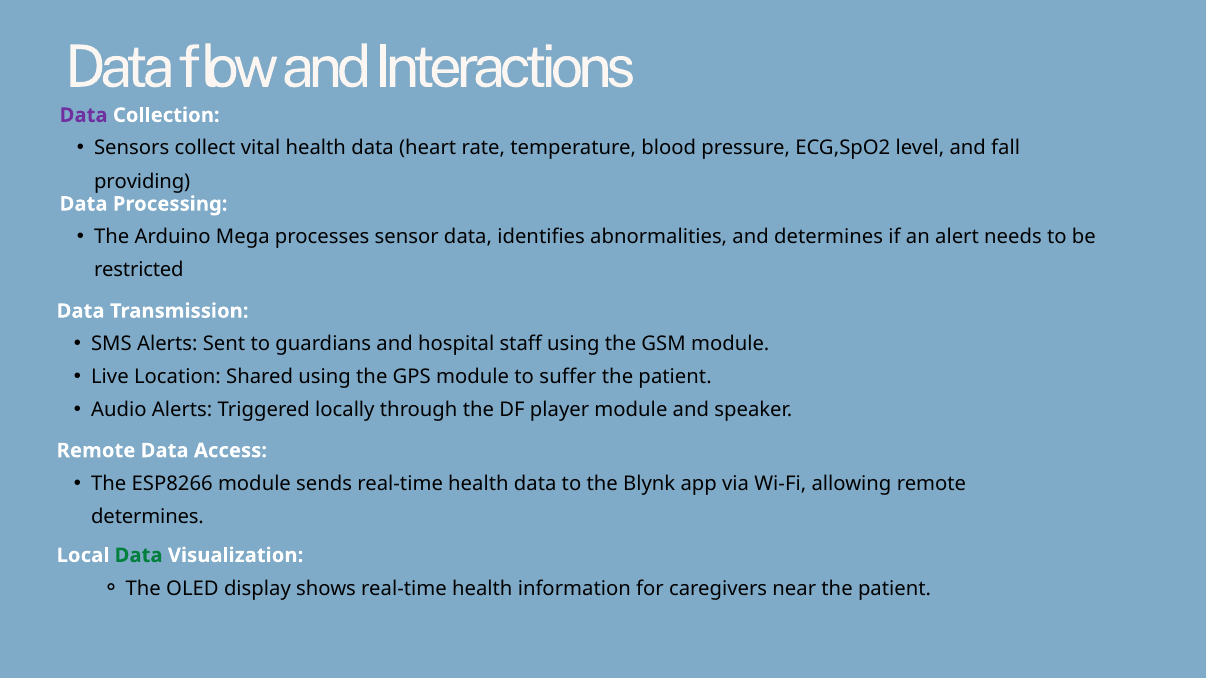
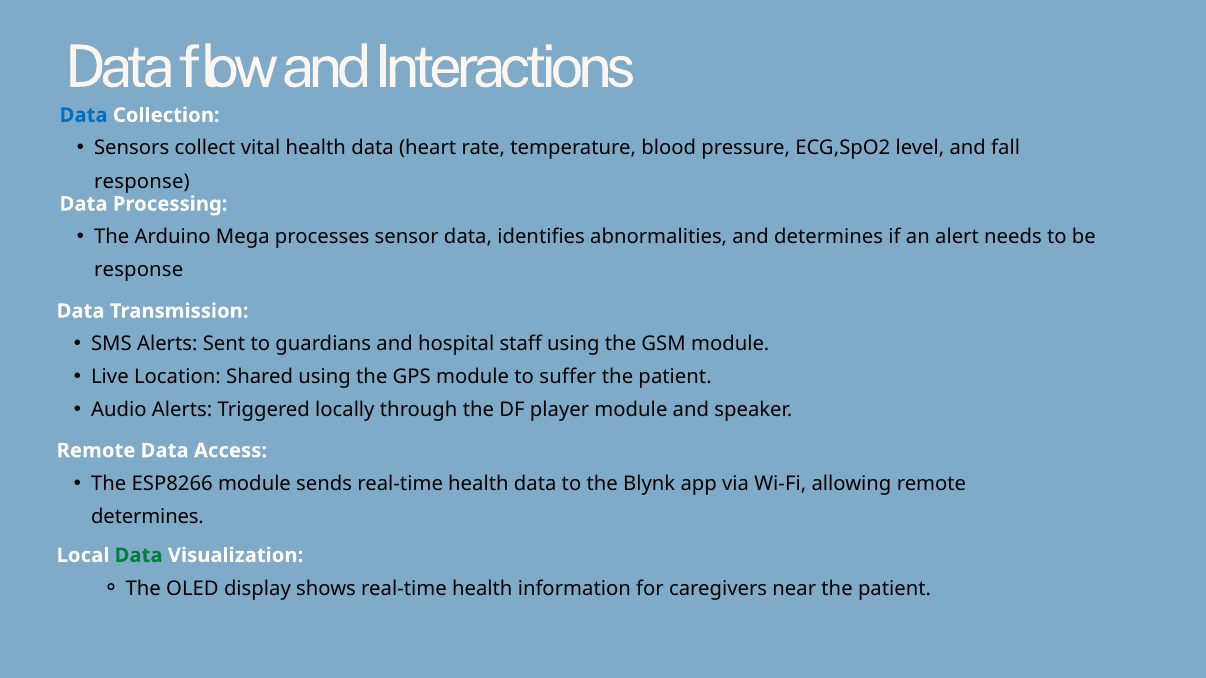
Data at (84, 115) colour: purple -> blue
providing at (142, 181): providing -> response
restricted at (139, 270): restricted -> response
